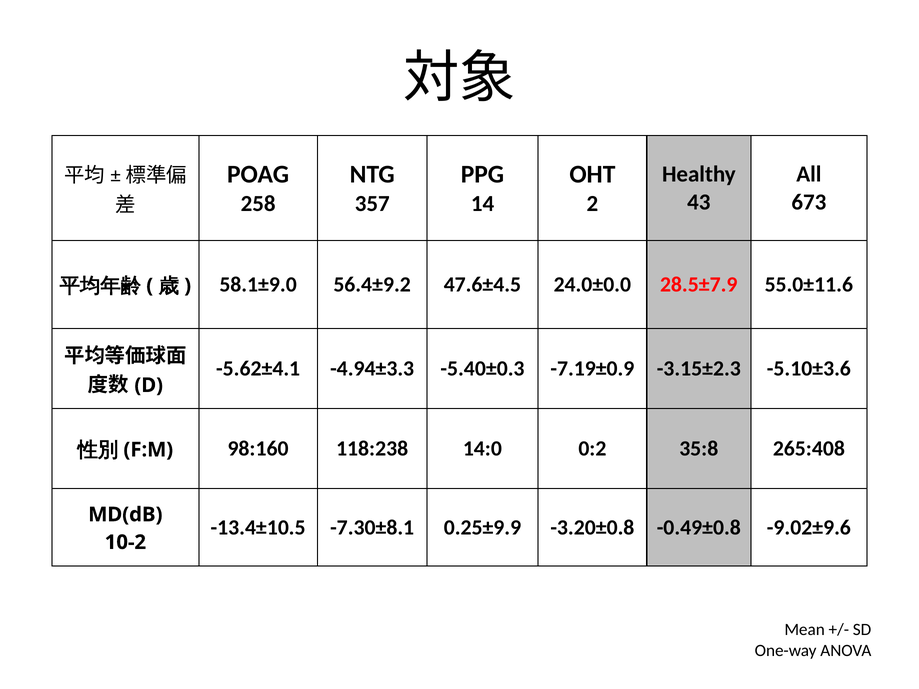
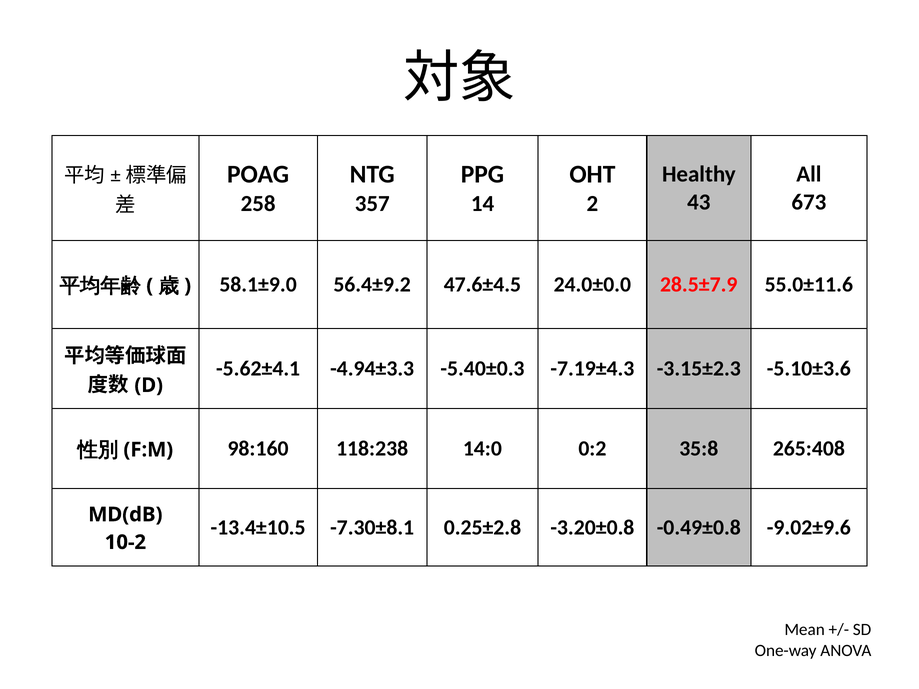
-7.19±0.9: -7.19±0.9 -> -7.19±4.3
0.25±9.9: 0.25±9.9 -> 0.25±2.8
